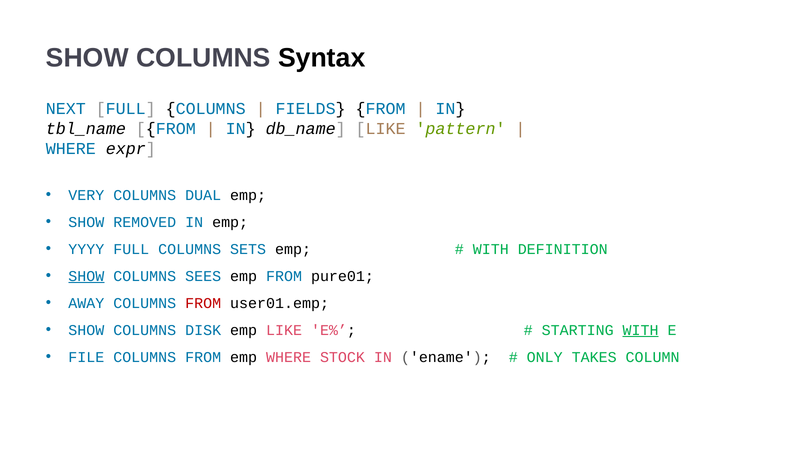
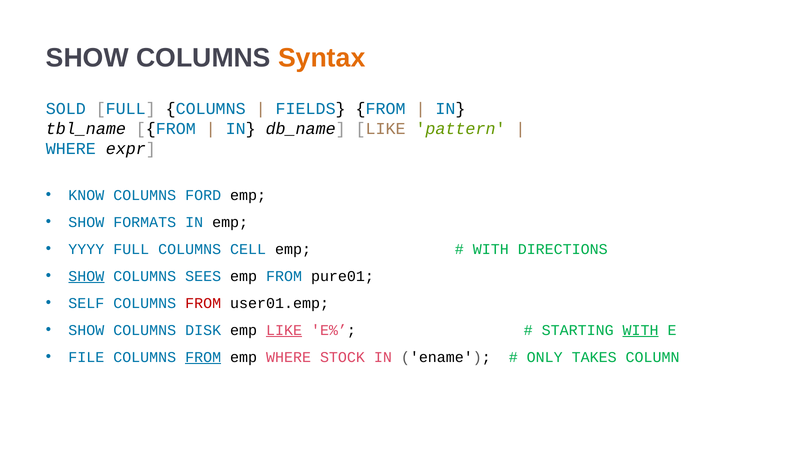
Syntax colour: black -> orange
NEXT: NEXT -> SOLD
VERY: VERY -> KNOW
DUAL: DUAL -> FORD
REMOVED: REMOVED -> FORMATS
SETS: SETS -> CELL
DEFINITION: DEFINITION -> DIRECTIONS
AWAY: AWAY -> SELF
LIKE at (284, 330) underline: none -> present
FROM at (203, 357) underline: none -> present
